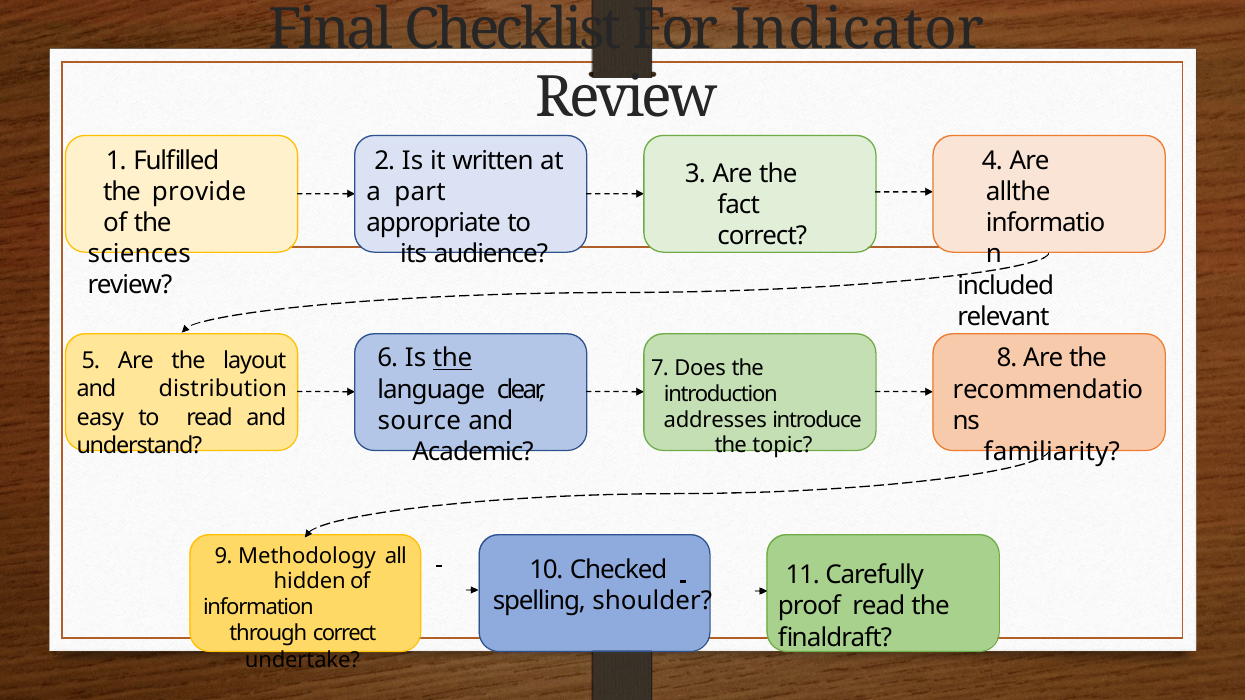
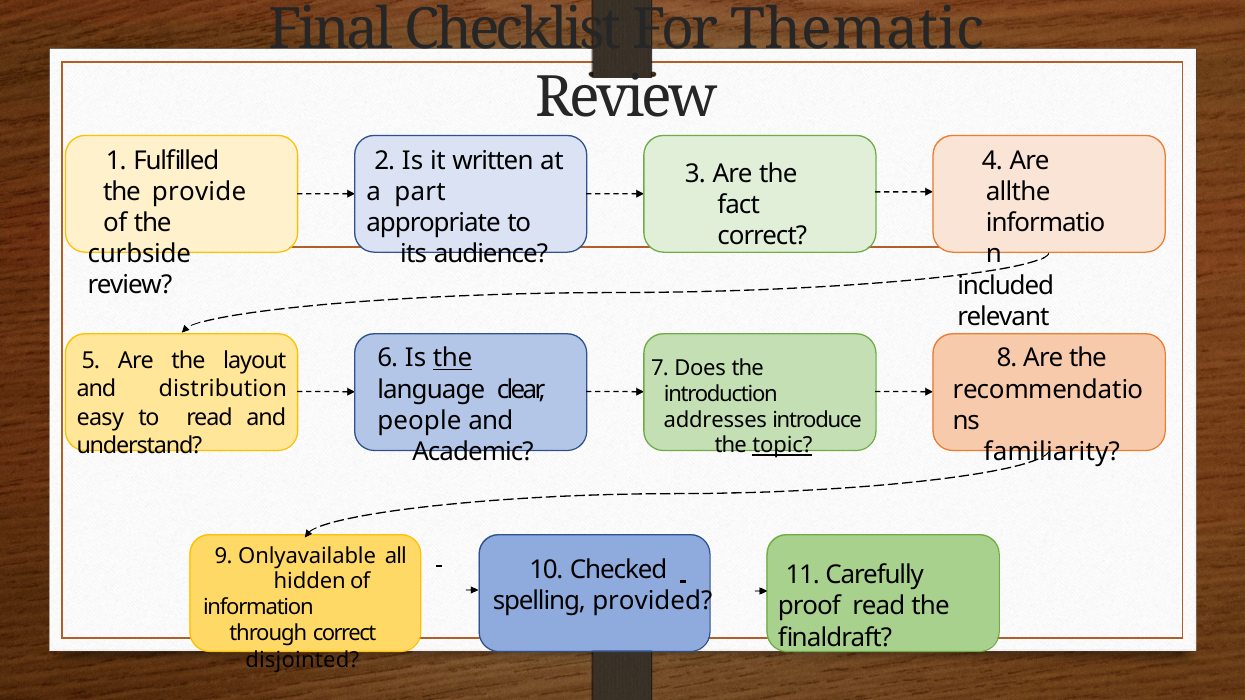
Indicator: Indicator -> Thematic
sciences: sciences -> curbside
source: source -> people
topic underline: none -> present
Methodology: Methodology -> Onlyavailable
shoulder: shoulder -> provided
undertake: undertake -> disjointed
